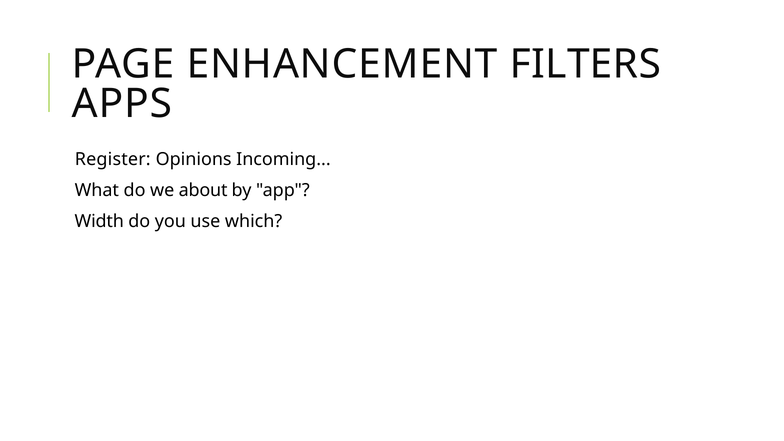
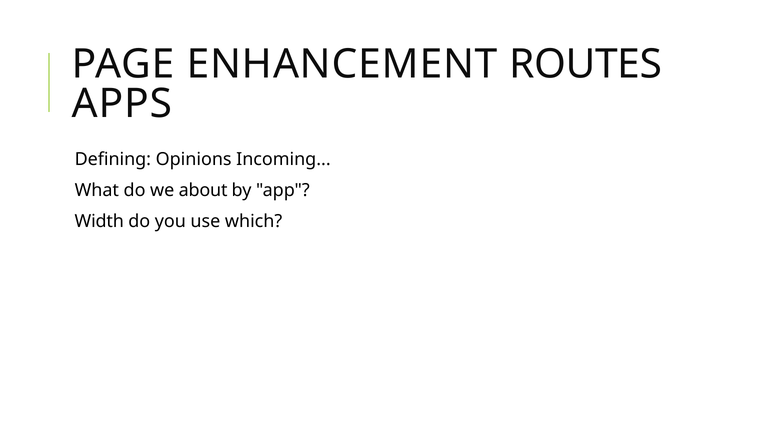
FILTERS: FILTERS -> ROUTES
Register: Register -> Defining
